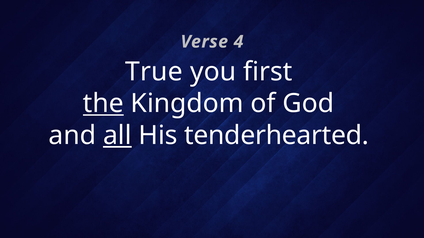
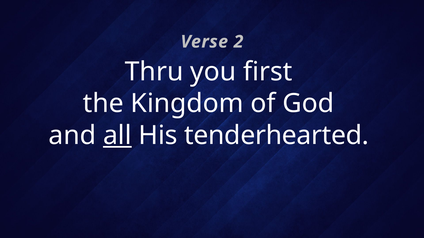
4: 4 -> 2
True: True -> Thru
the underline: present -> none
